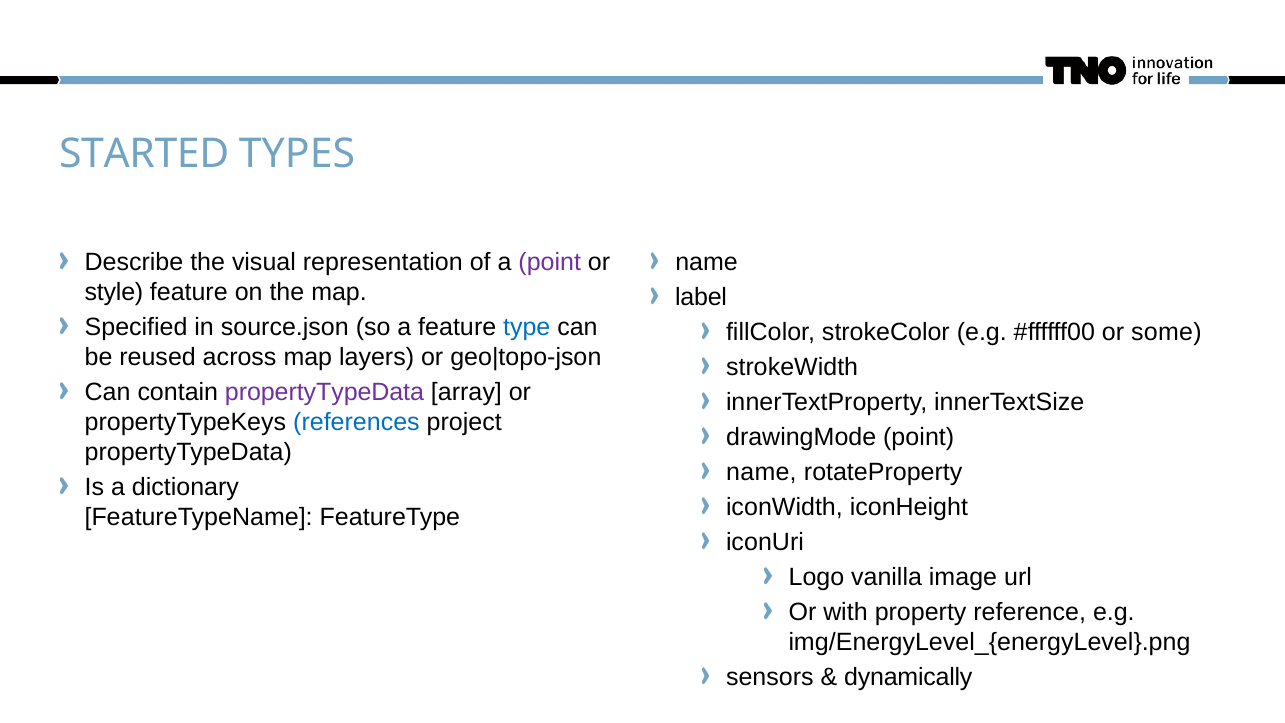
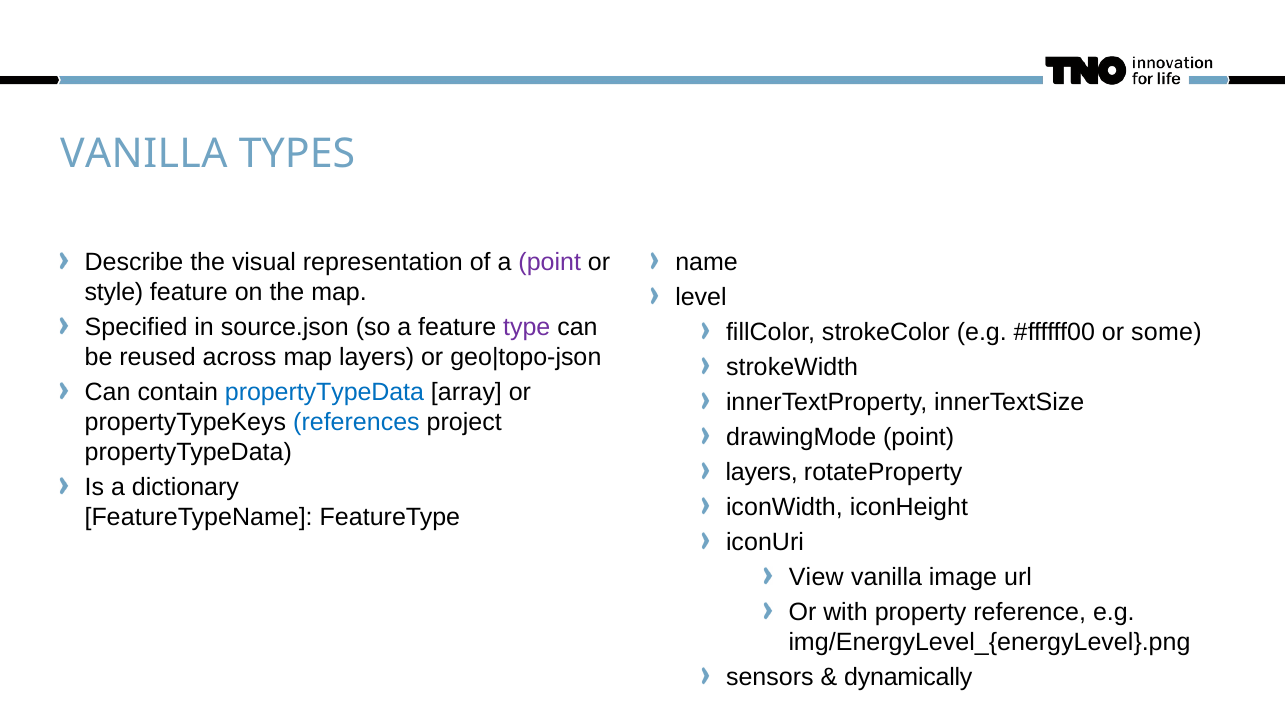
STARTED at (144, 154): STARTED -> VANILLA
label: label -> level
type colour: blue -> purple
propertyTypeData at (324, 392) colour: purple -> blue
name at (761, 472): name -> layers
Logo: Logo -> View
